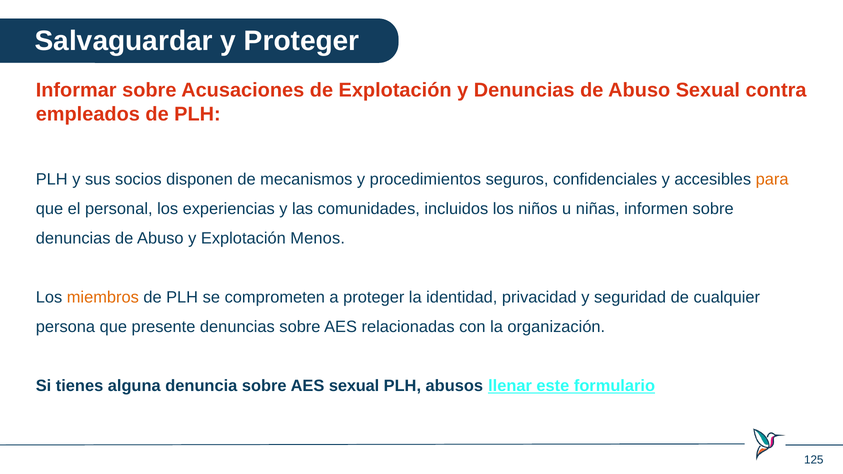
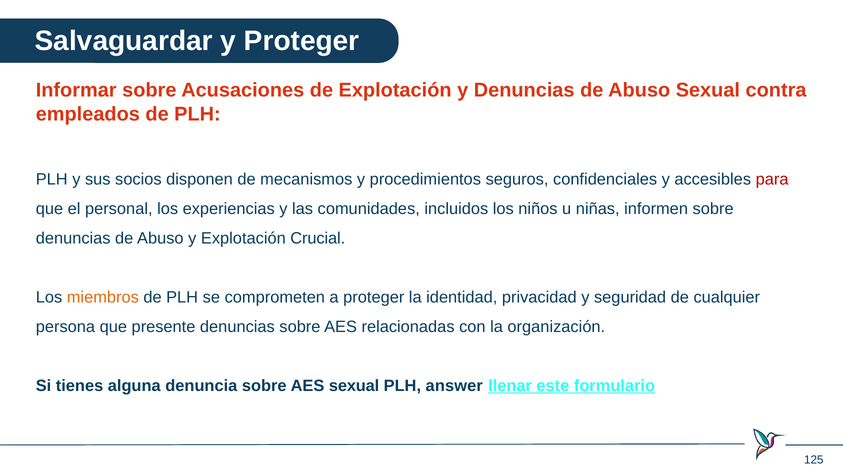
para colour: orange -> red
Menos: Menos -> Crucial
abusos: abusos -> answer
